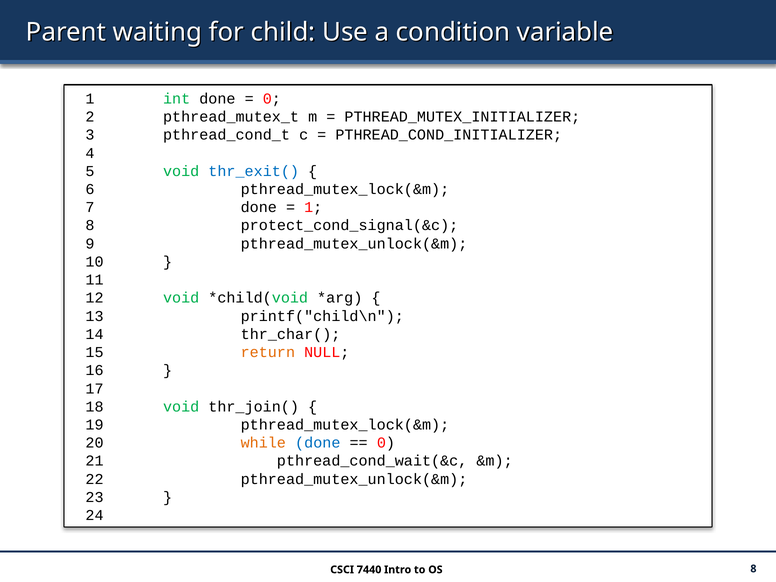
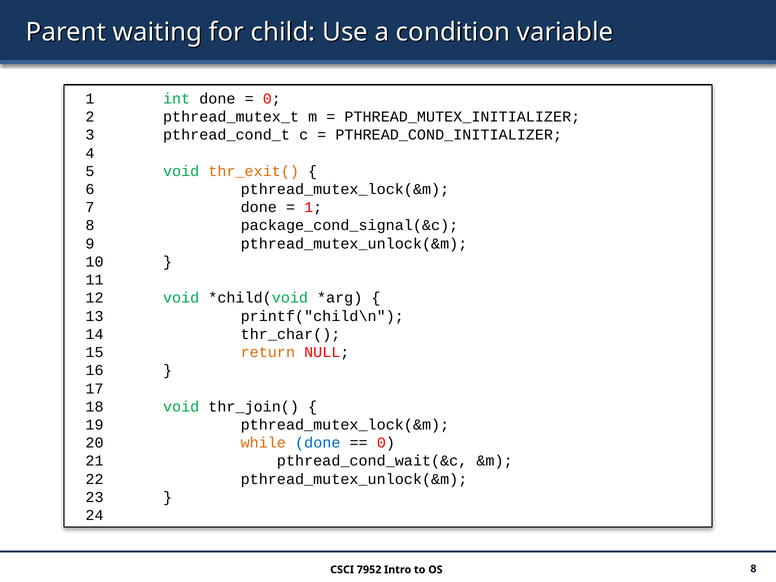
thr_exit( colour: blue -> orange
protect_cond_signal(&c: protect_cond_signal(&c -> package_cond_signal(&c
7440: 7440 -> 7952
